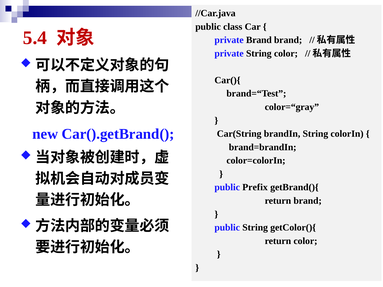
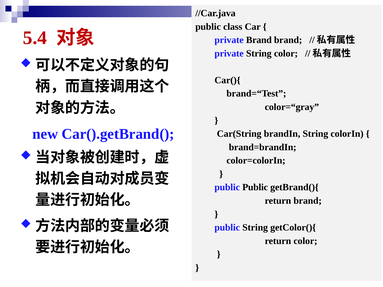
public Prefix: Prefix -> Public
